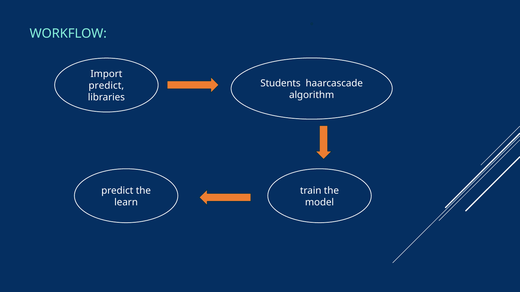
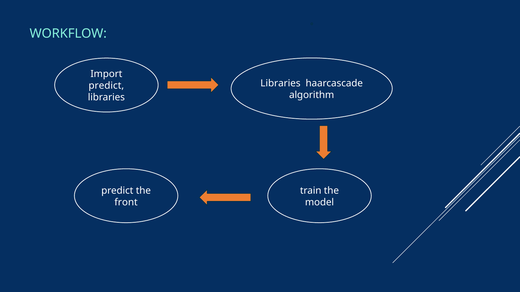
Students at (280, 84): Students -> Libraries
learn: learn -> front
